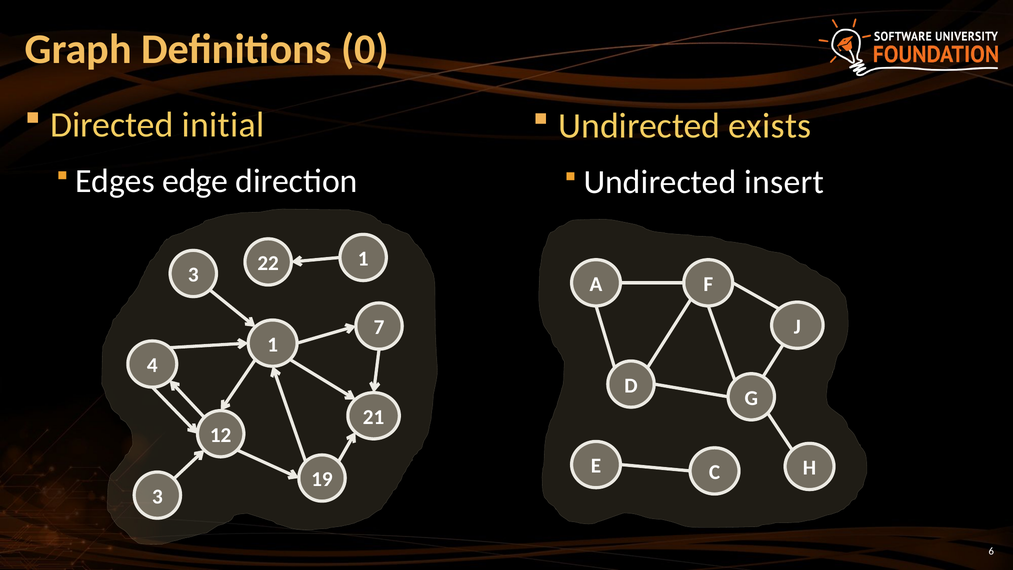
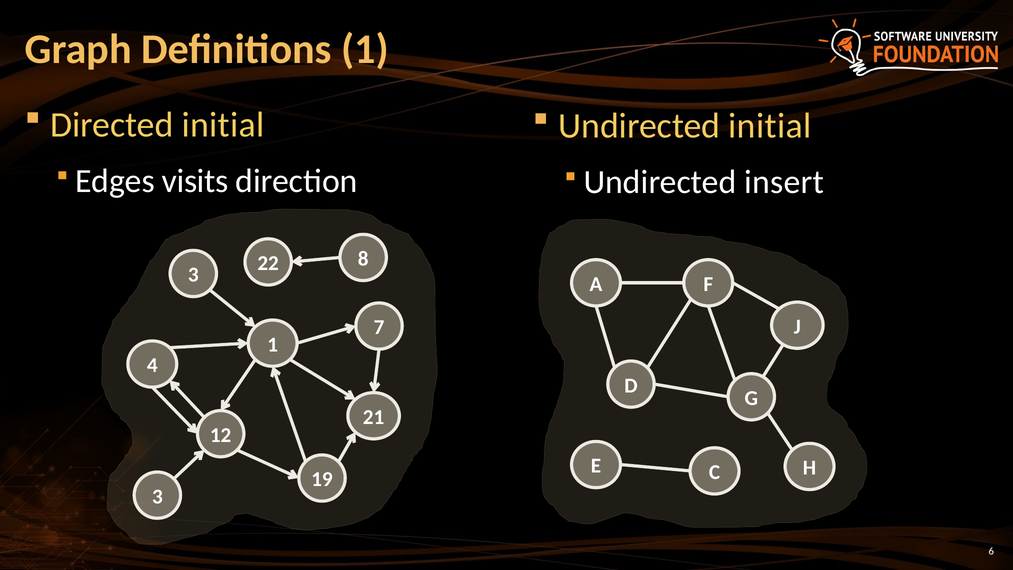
Definitions 0: 0 -> 1
Undirected exists: exists -> initial
edge: edge -> visits
22 1: 1 -> 8
